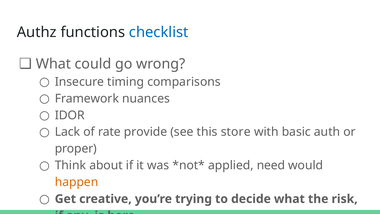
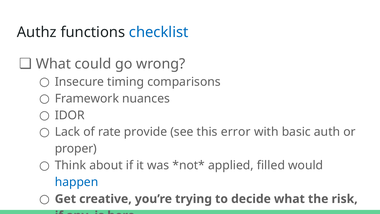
store: store -> error
need: need -> filled
happen colour: orange -> blue
